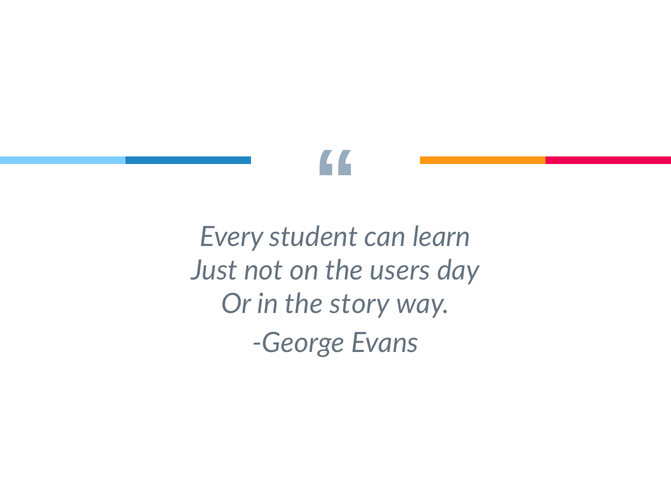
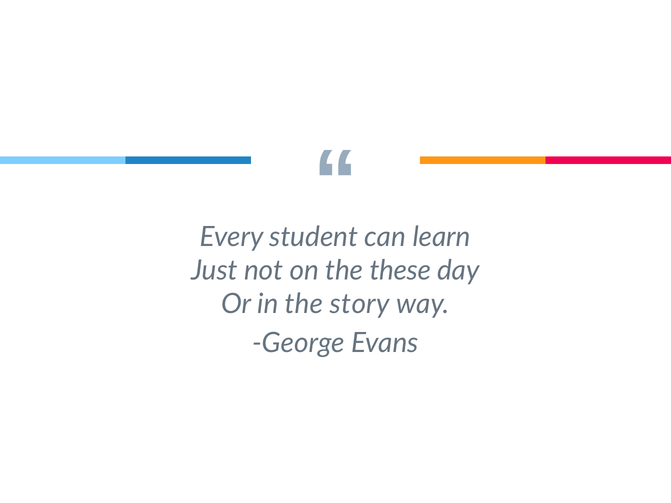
users: users -> these
